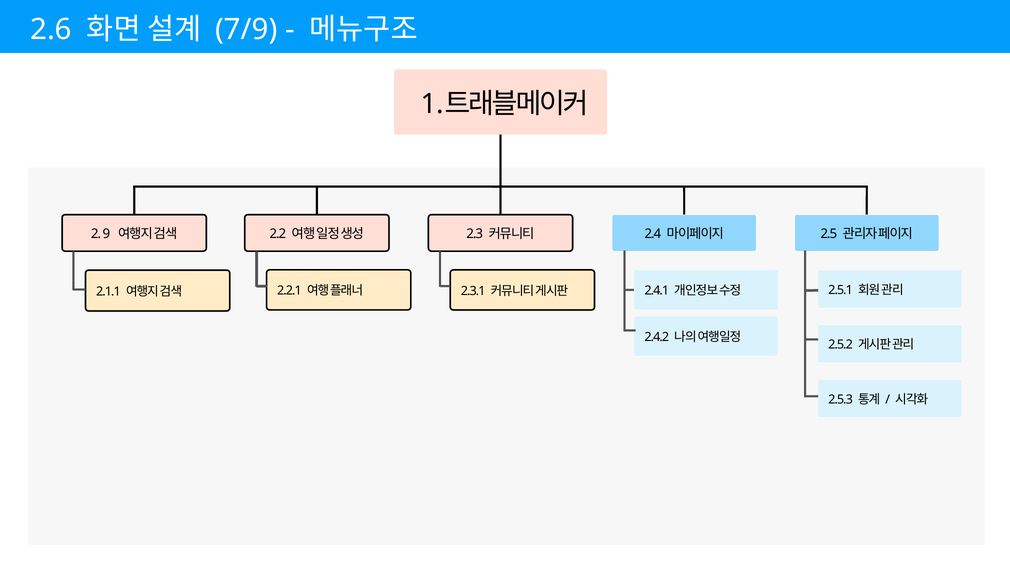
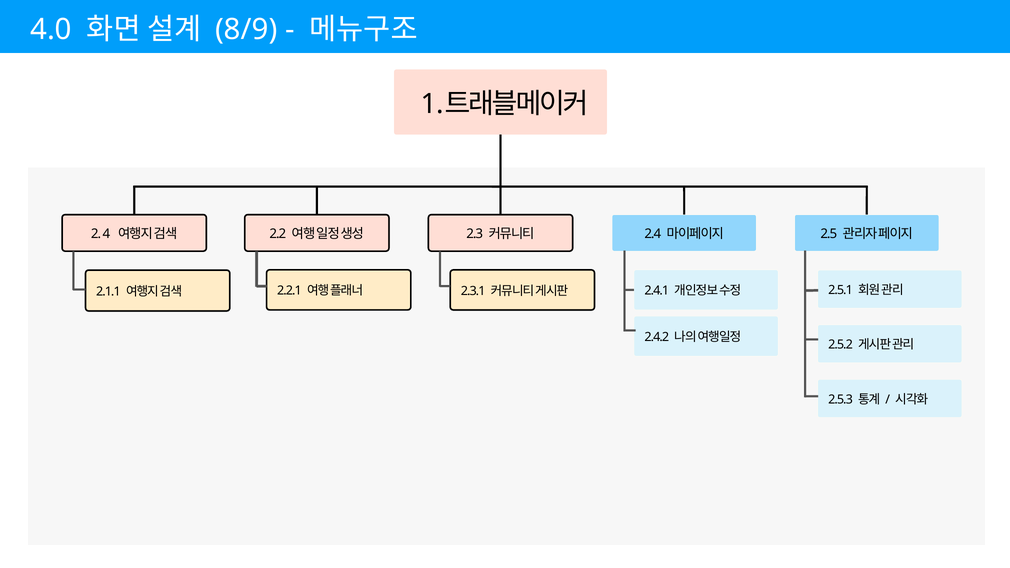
2.6: 2.6 -> 4.0
7/9: 7/9 -> 8/9
9: 9 -> 4
